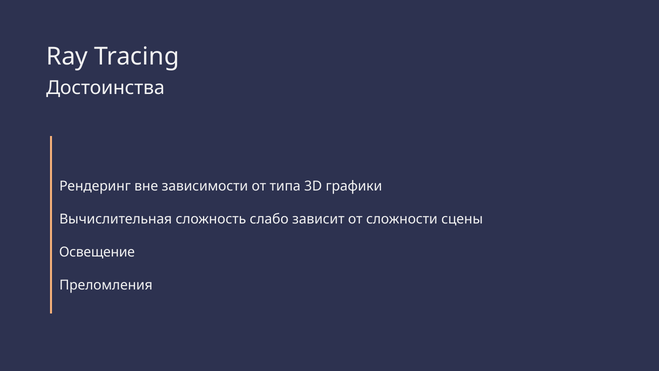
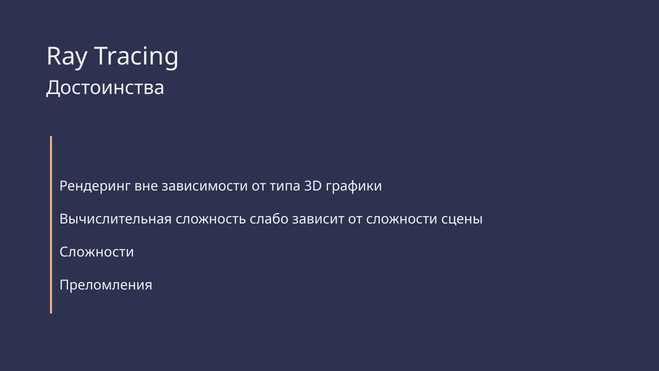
Освещение at (97, 252): Освещение -> Сложности
